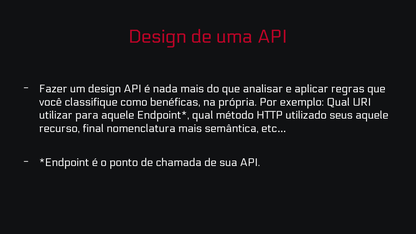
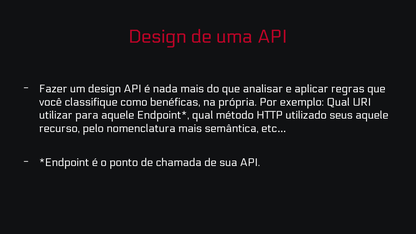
final: final -> pelo
